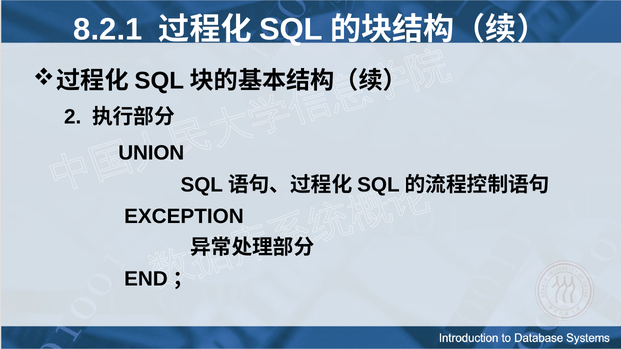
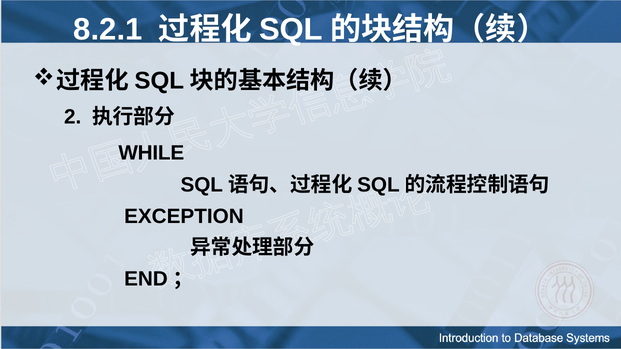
UNION: UNION -> WHILE
